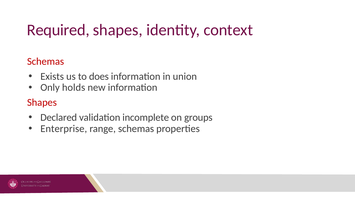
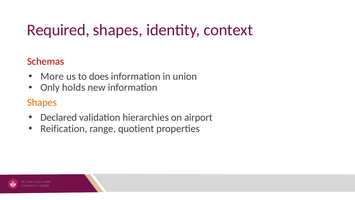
Exists: Exists -> More
Shapes at (42, 102) colour: red -> orange
incomplete: incomplete -> hierarchies
groups: groups -> airport
Enterprise: Enterprise -> Reification
range schemas: schemas -> quotient
